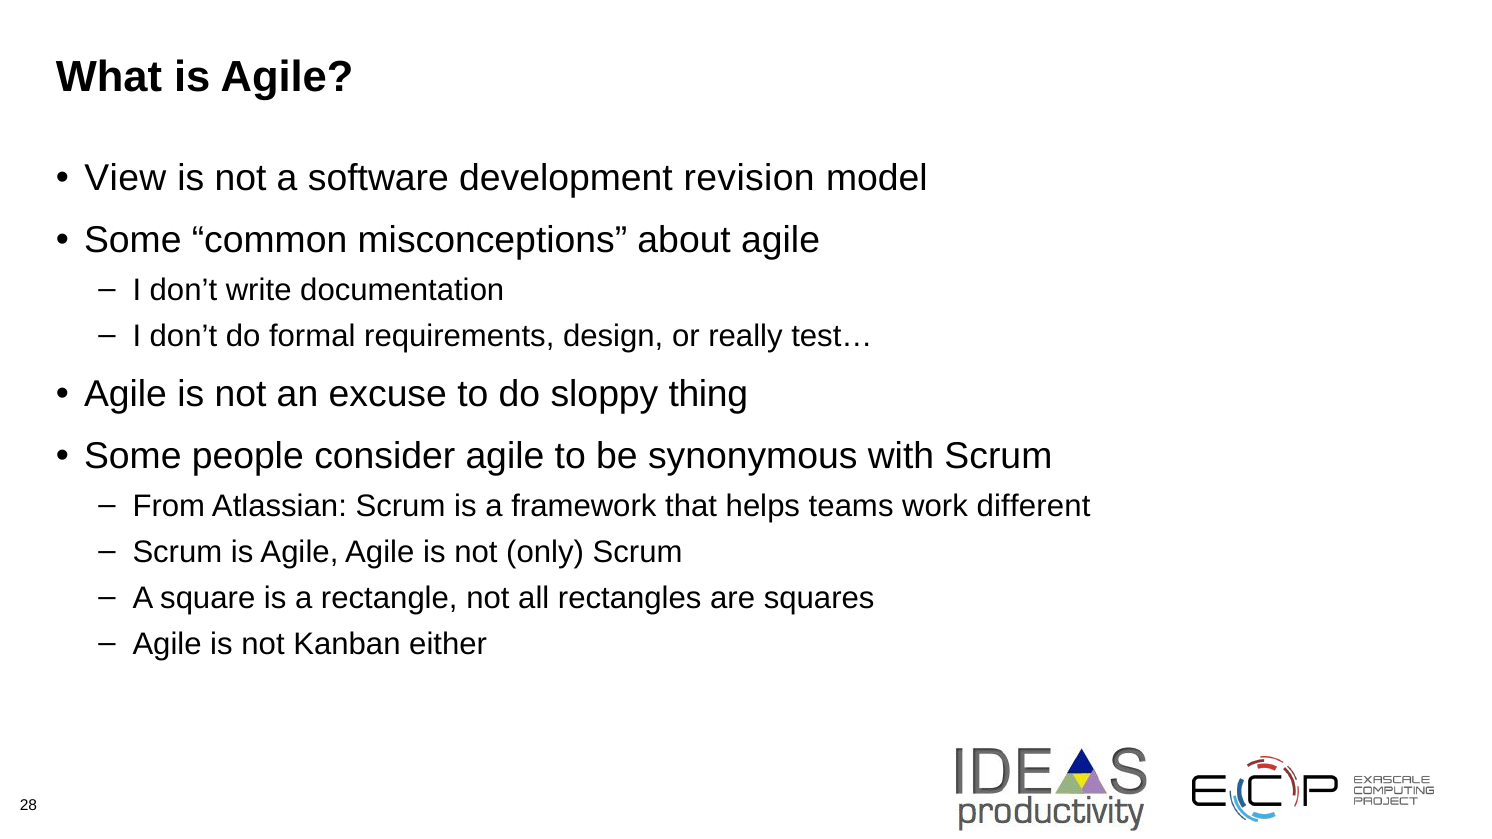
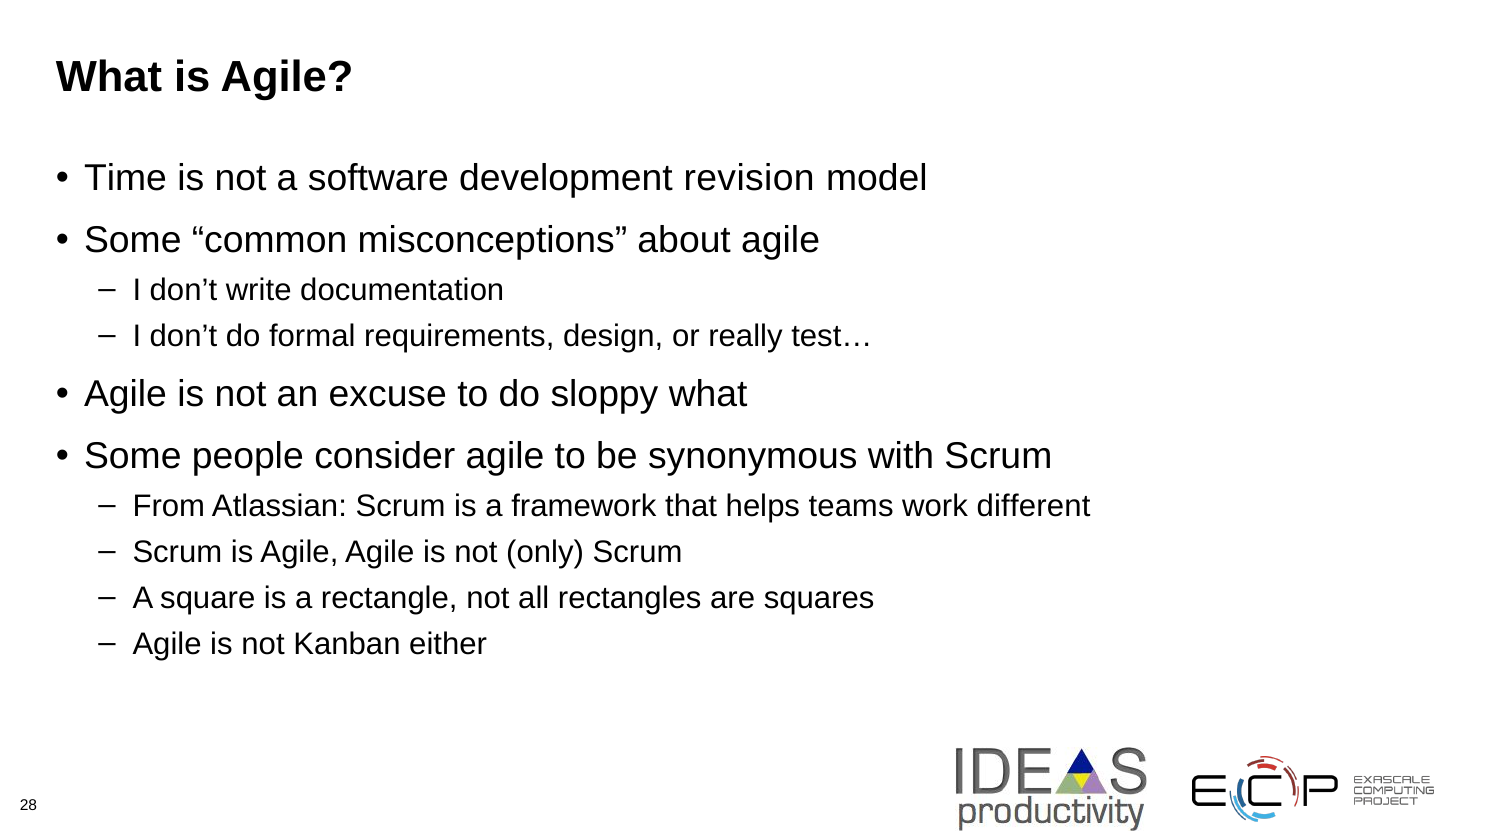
View: View -> Time
sloppy thing: thing -> what
